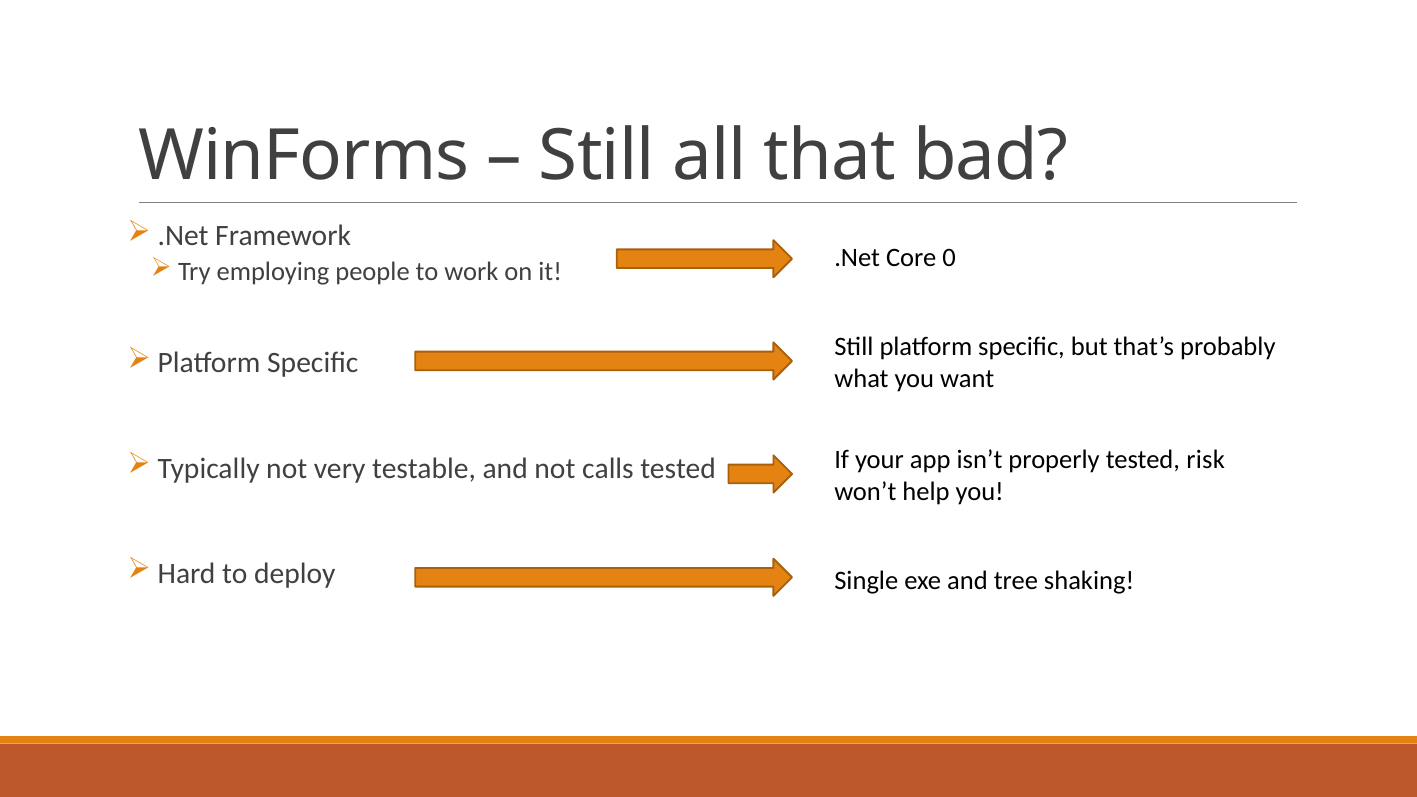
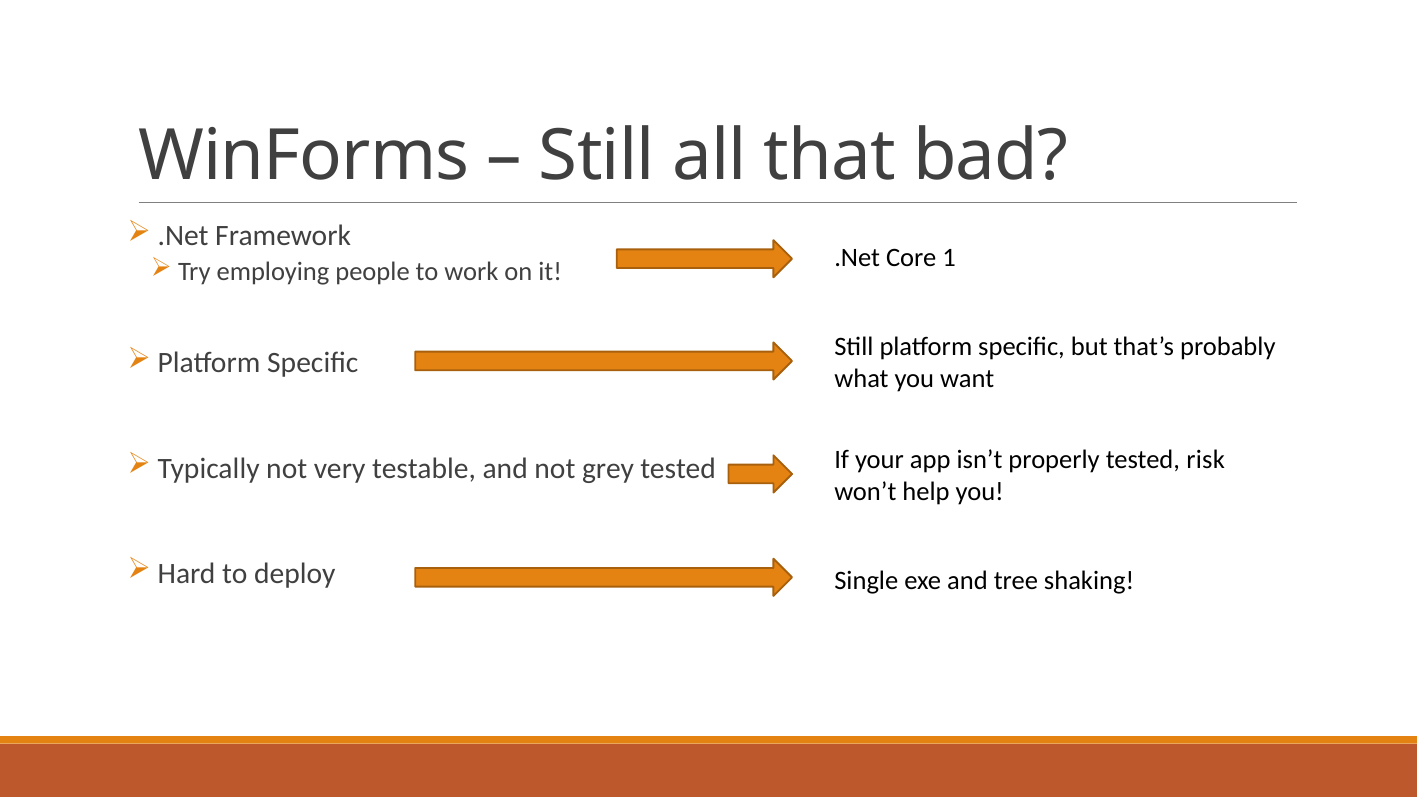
0: 0 -> 1
calls: calls -> grey
